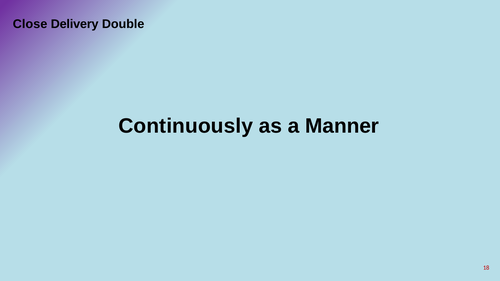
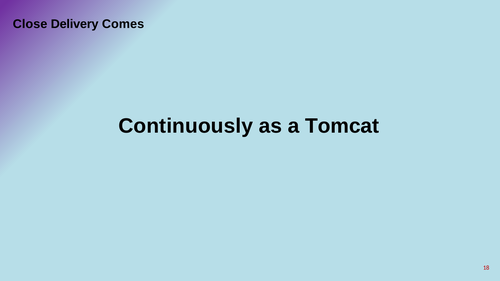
Double: Double -> Comes
Manner: Manner -> Tomcat
